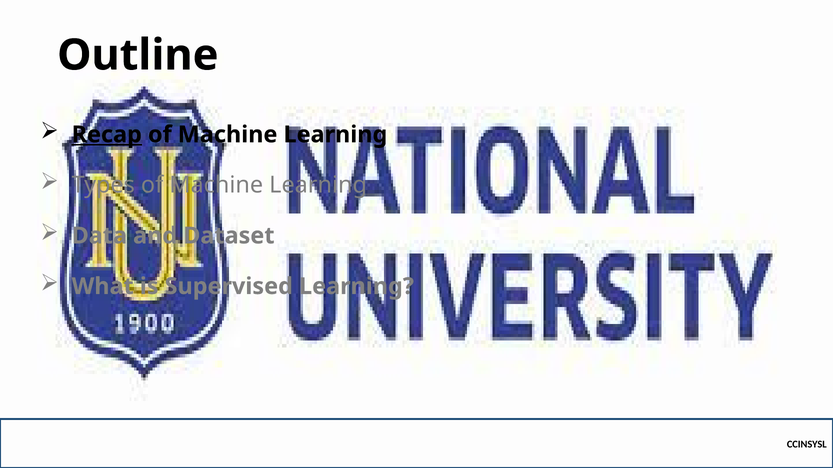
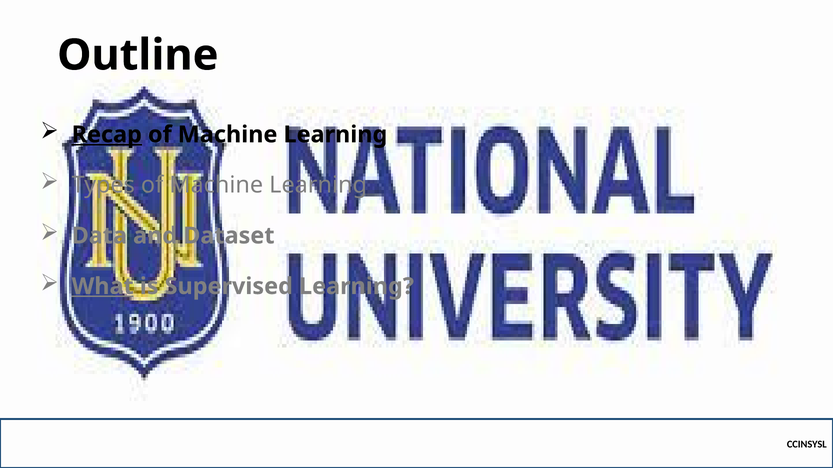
What underline: none -> present
